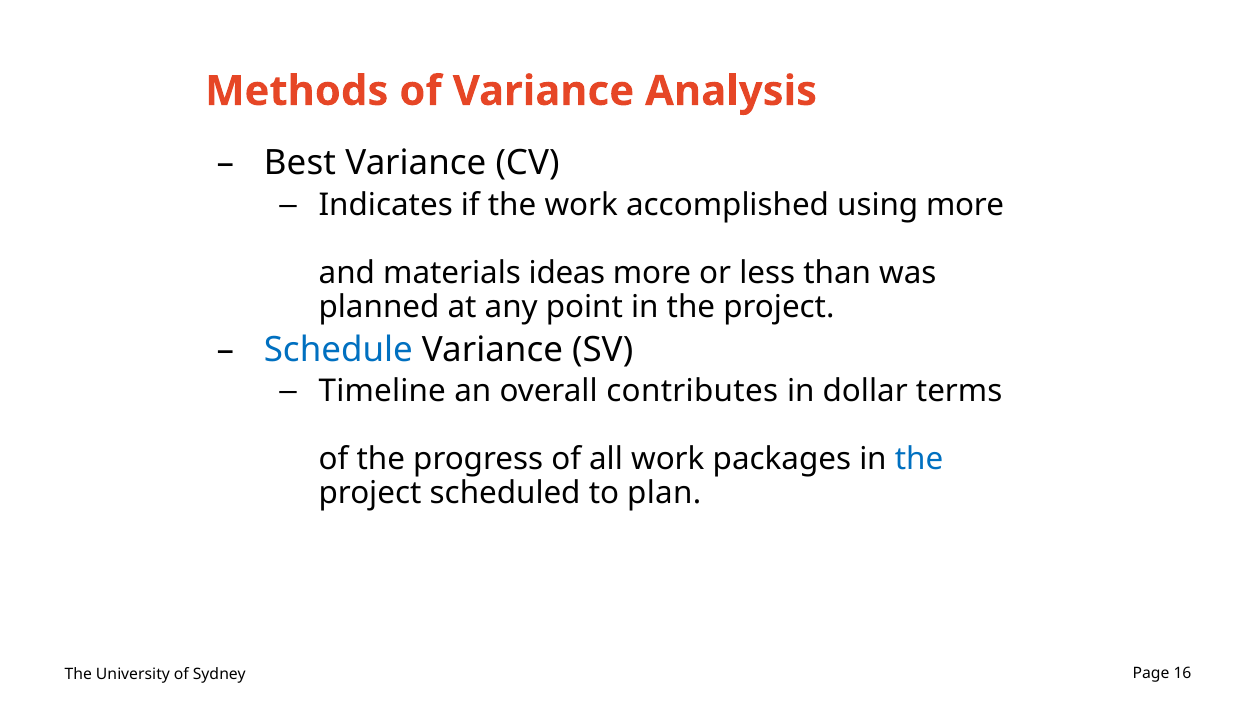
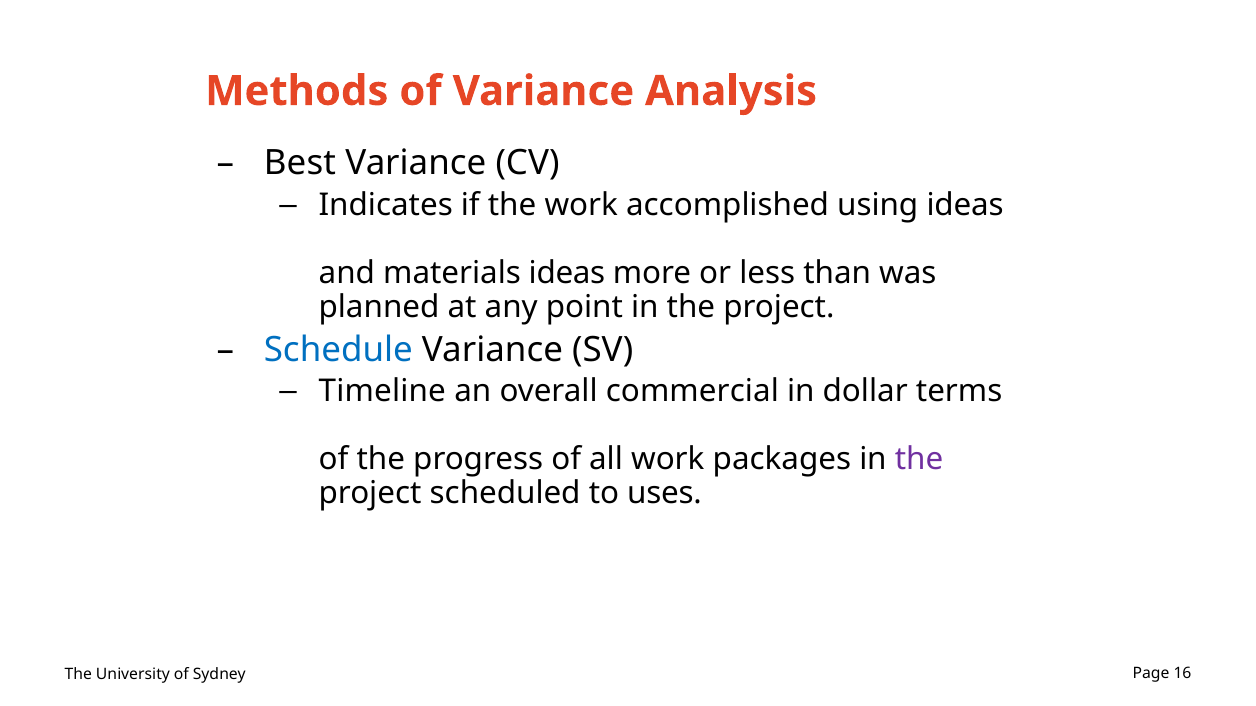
using more: more -> ideas
contributes: contributes -> commercial
the at (919, 460) colour: blue -> purple
plan: plan -> uses
